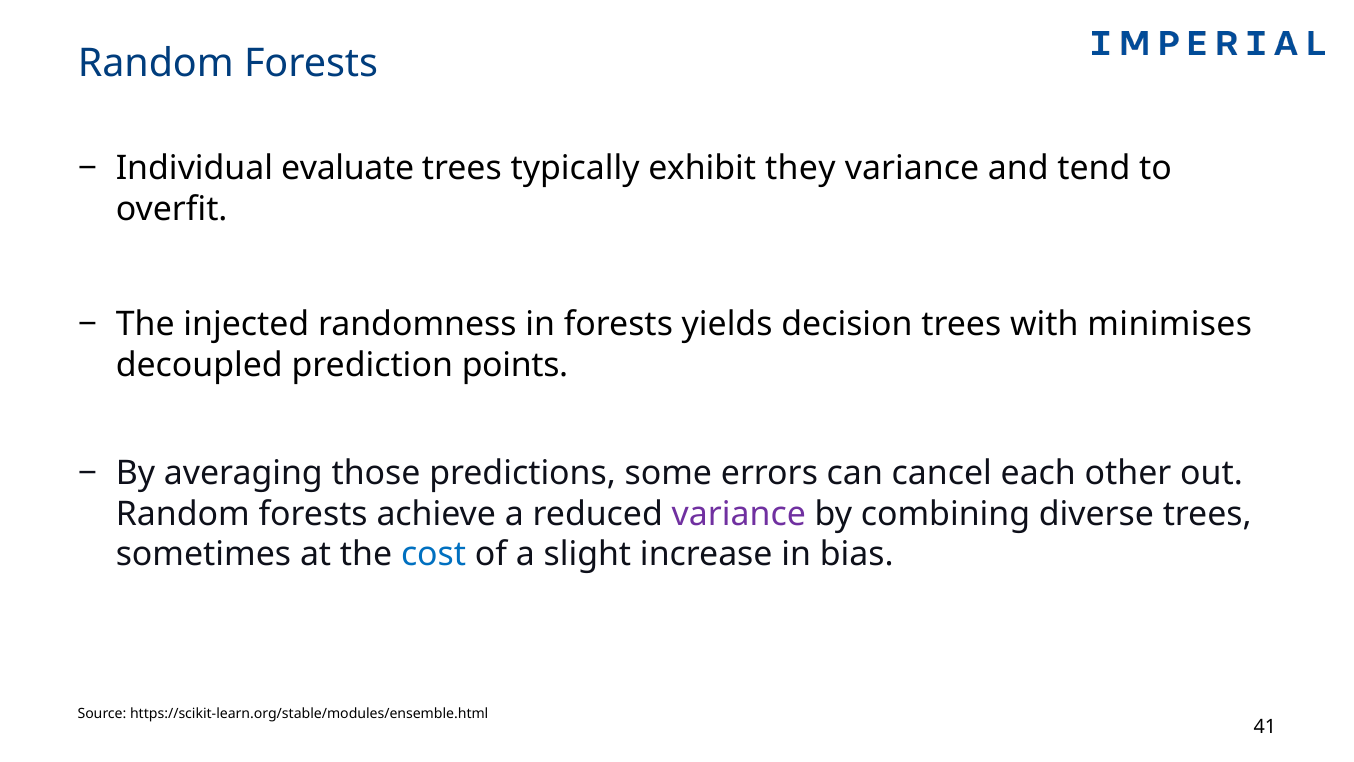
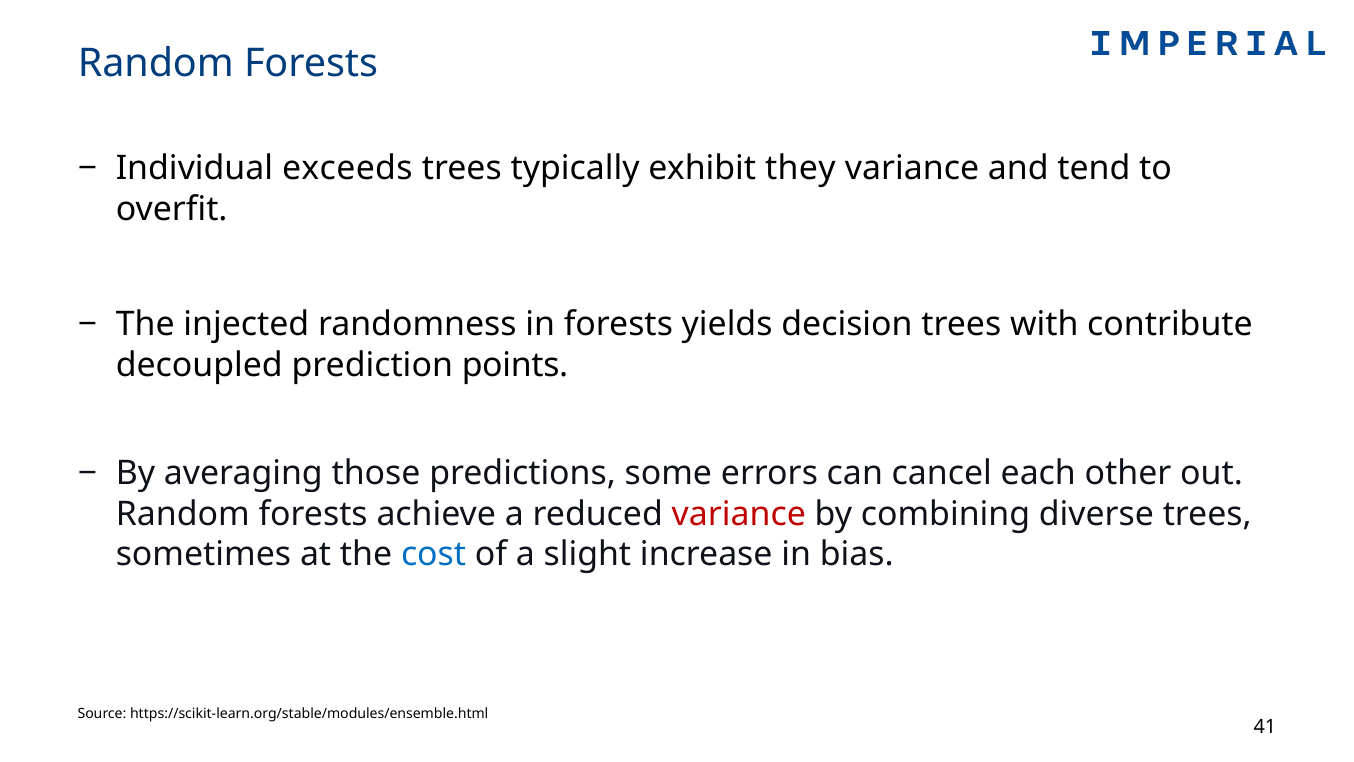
evaluate: evaluate -> exceeds
minimises: minimises -> contribute
variance at (739, 514) colour: purple -> red
